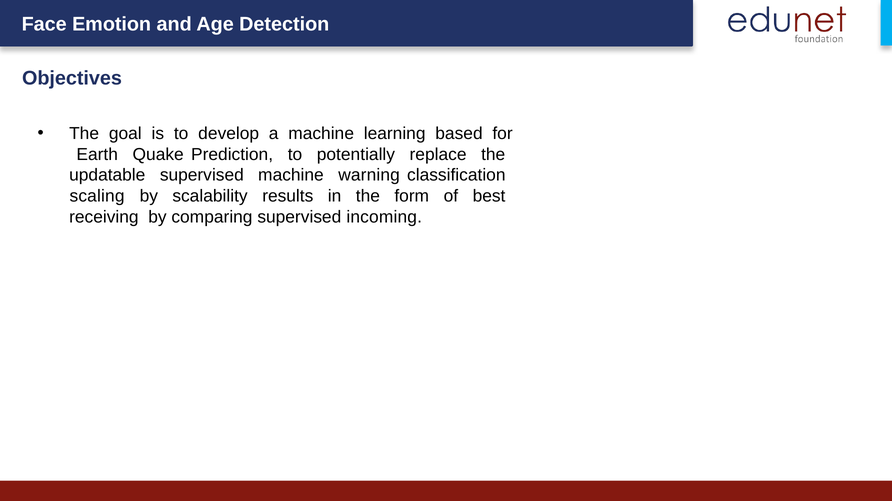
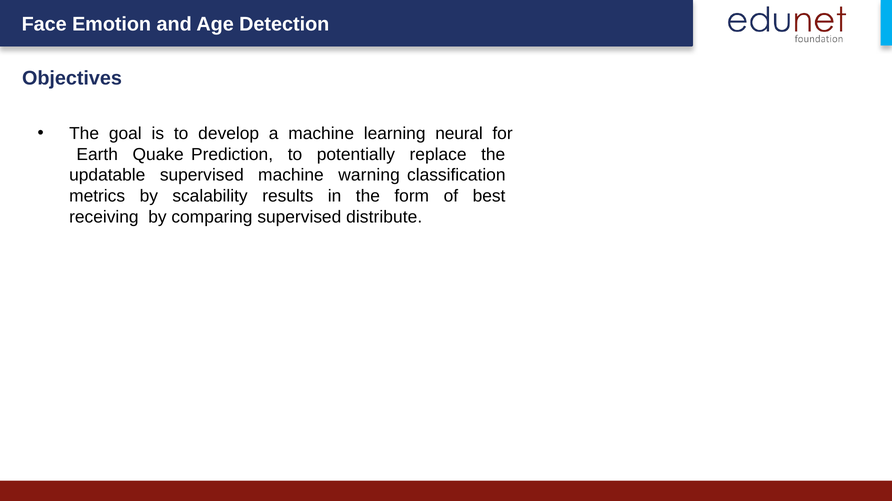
based: based -> neural
scaling: scaling -> metrics
incoming: incoming -> distribute
